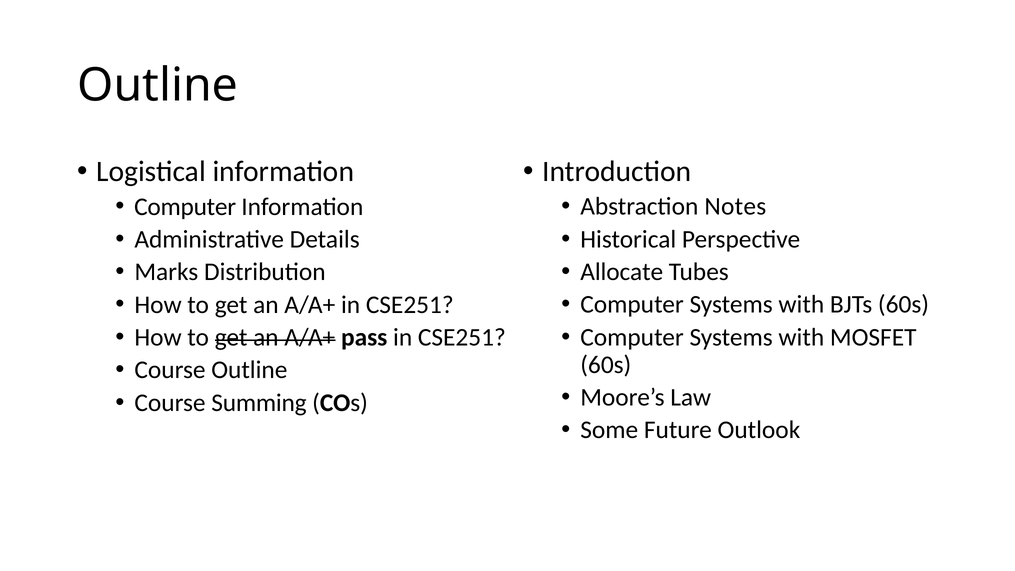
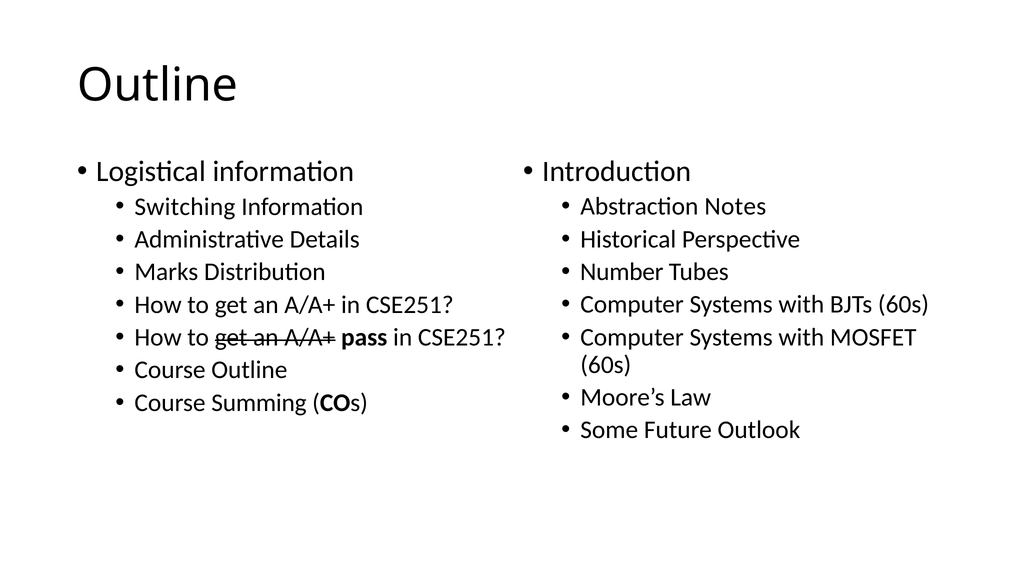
Computer at (185, 207): Computer -> Switching
Allocate: Allocate -> Number
